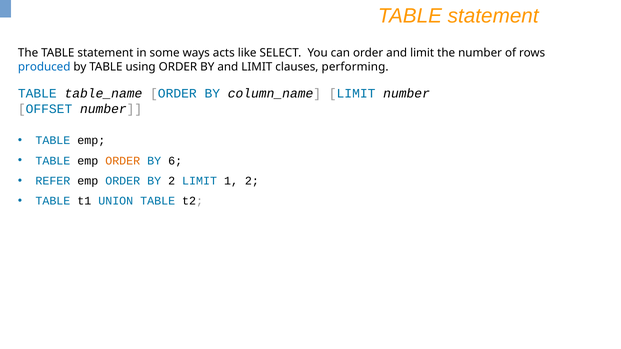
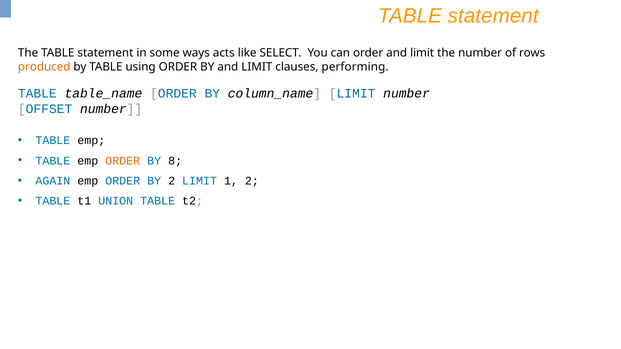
produced colour: blue -> orange
6: 6 -> 8
REFER: REFER -> AGAIN
